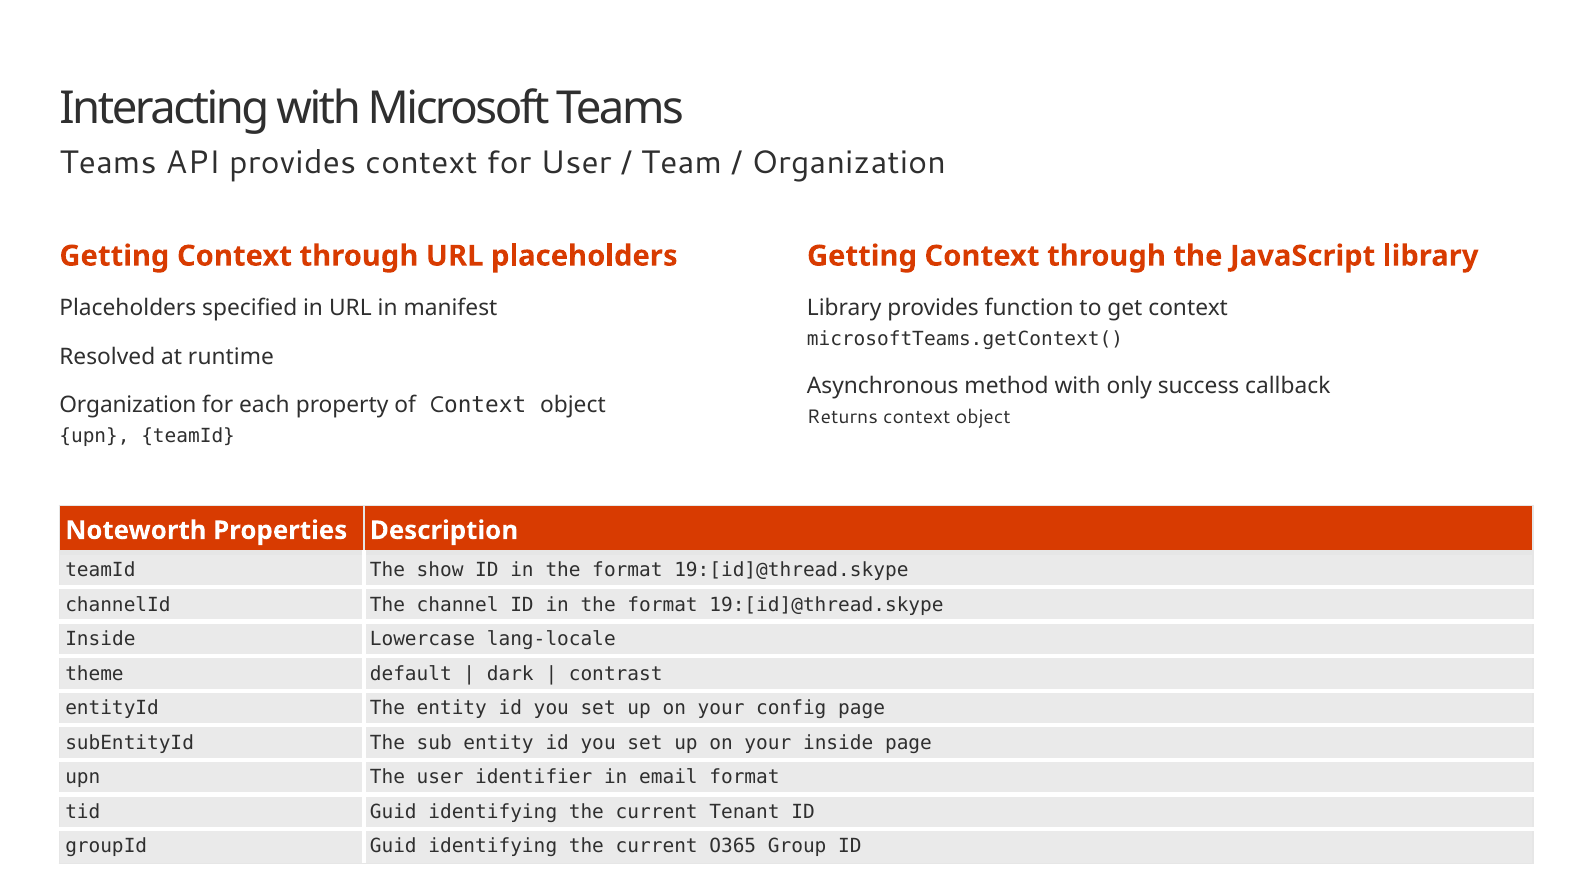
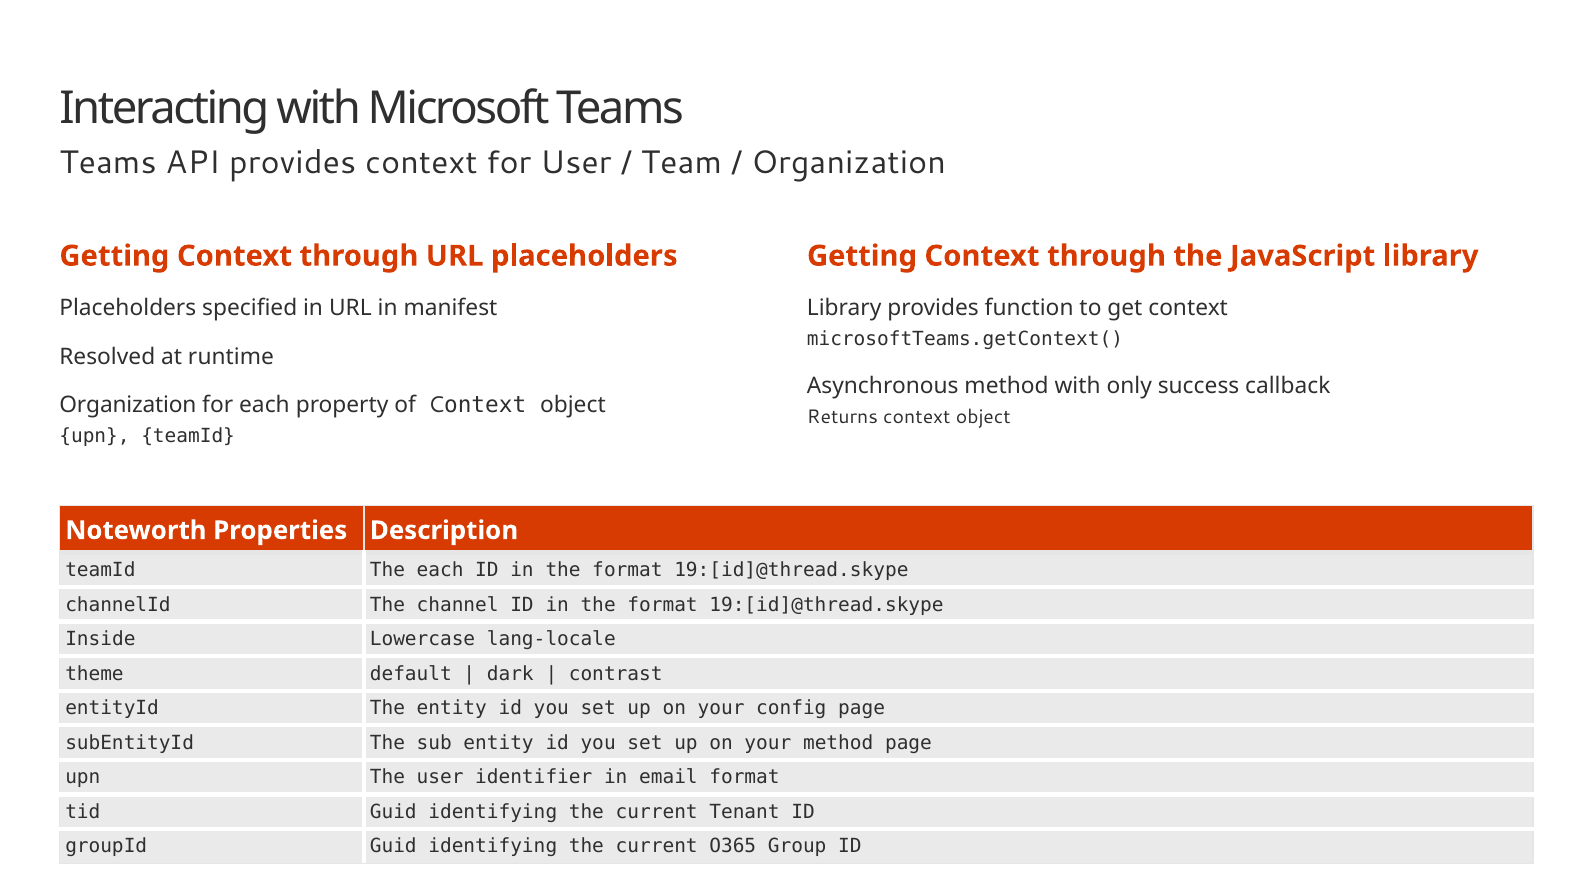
The show: show -> each
your inside: inside -> method
